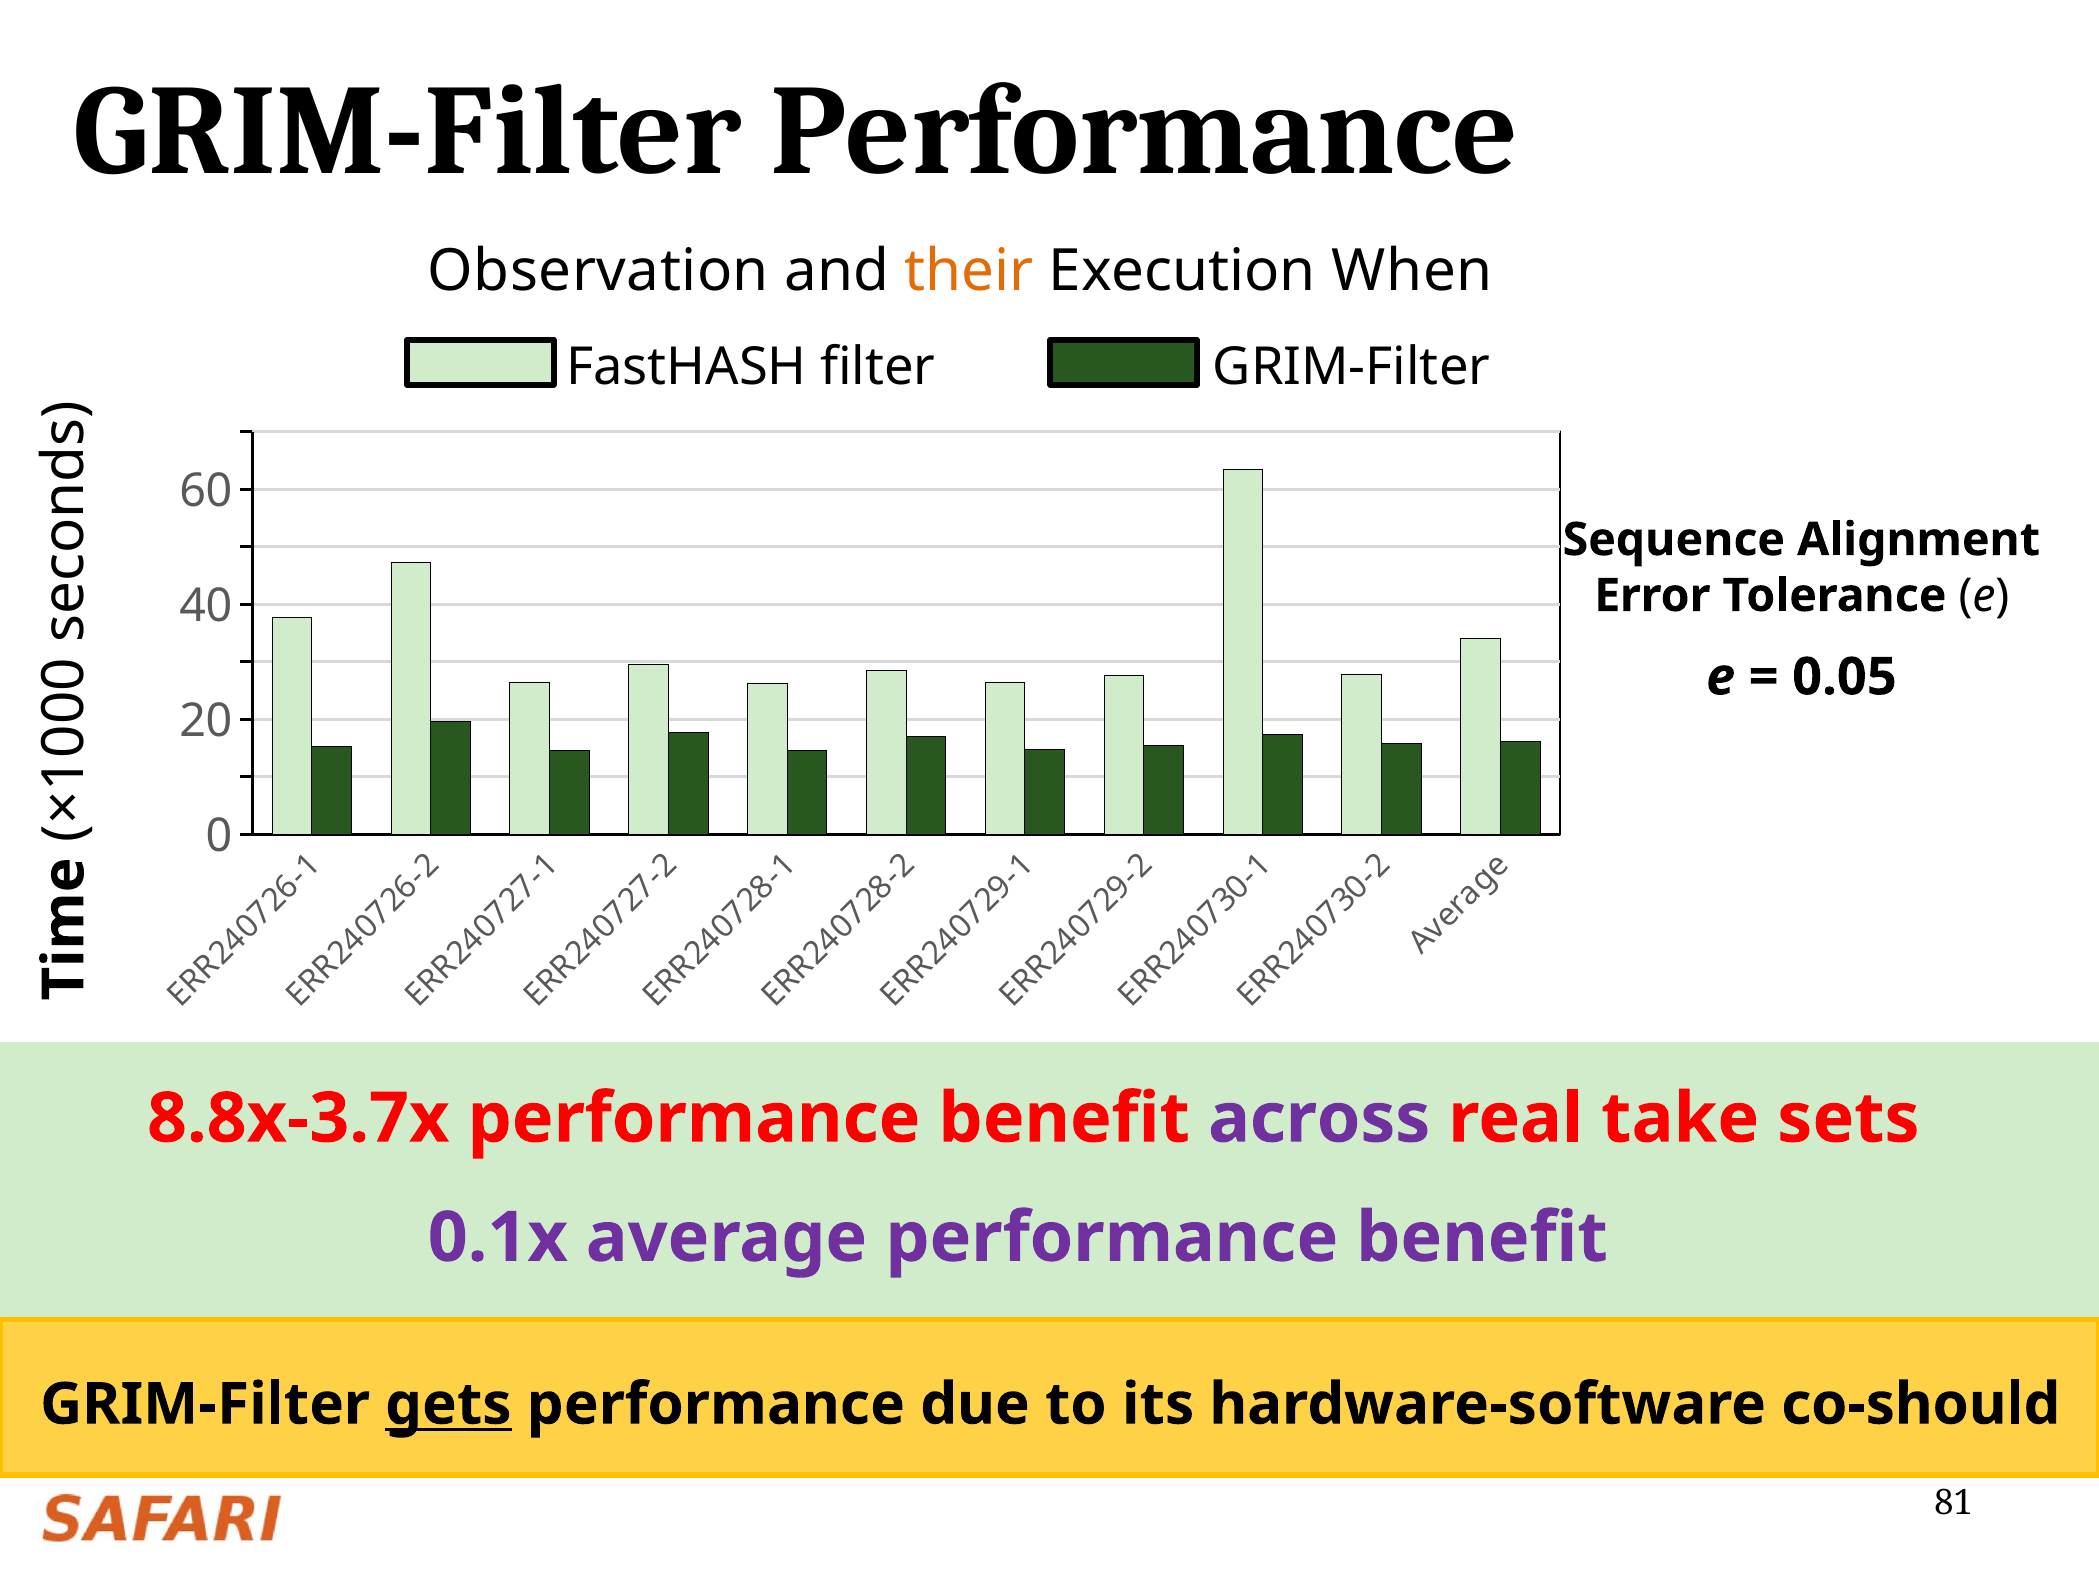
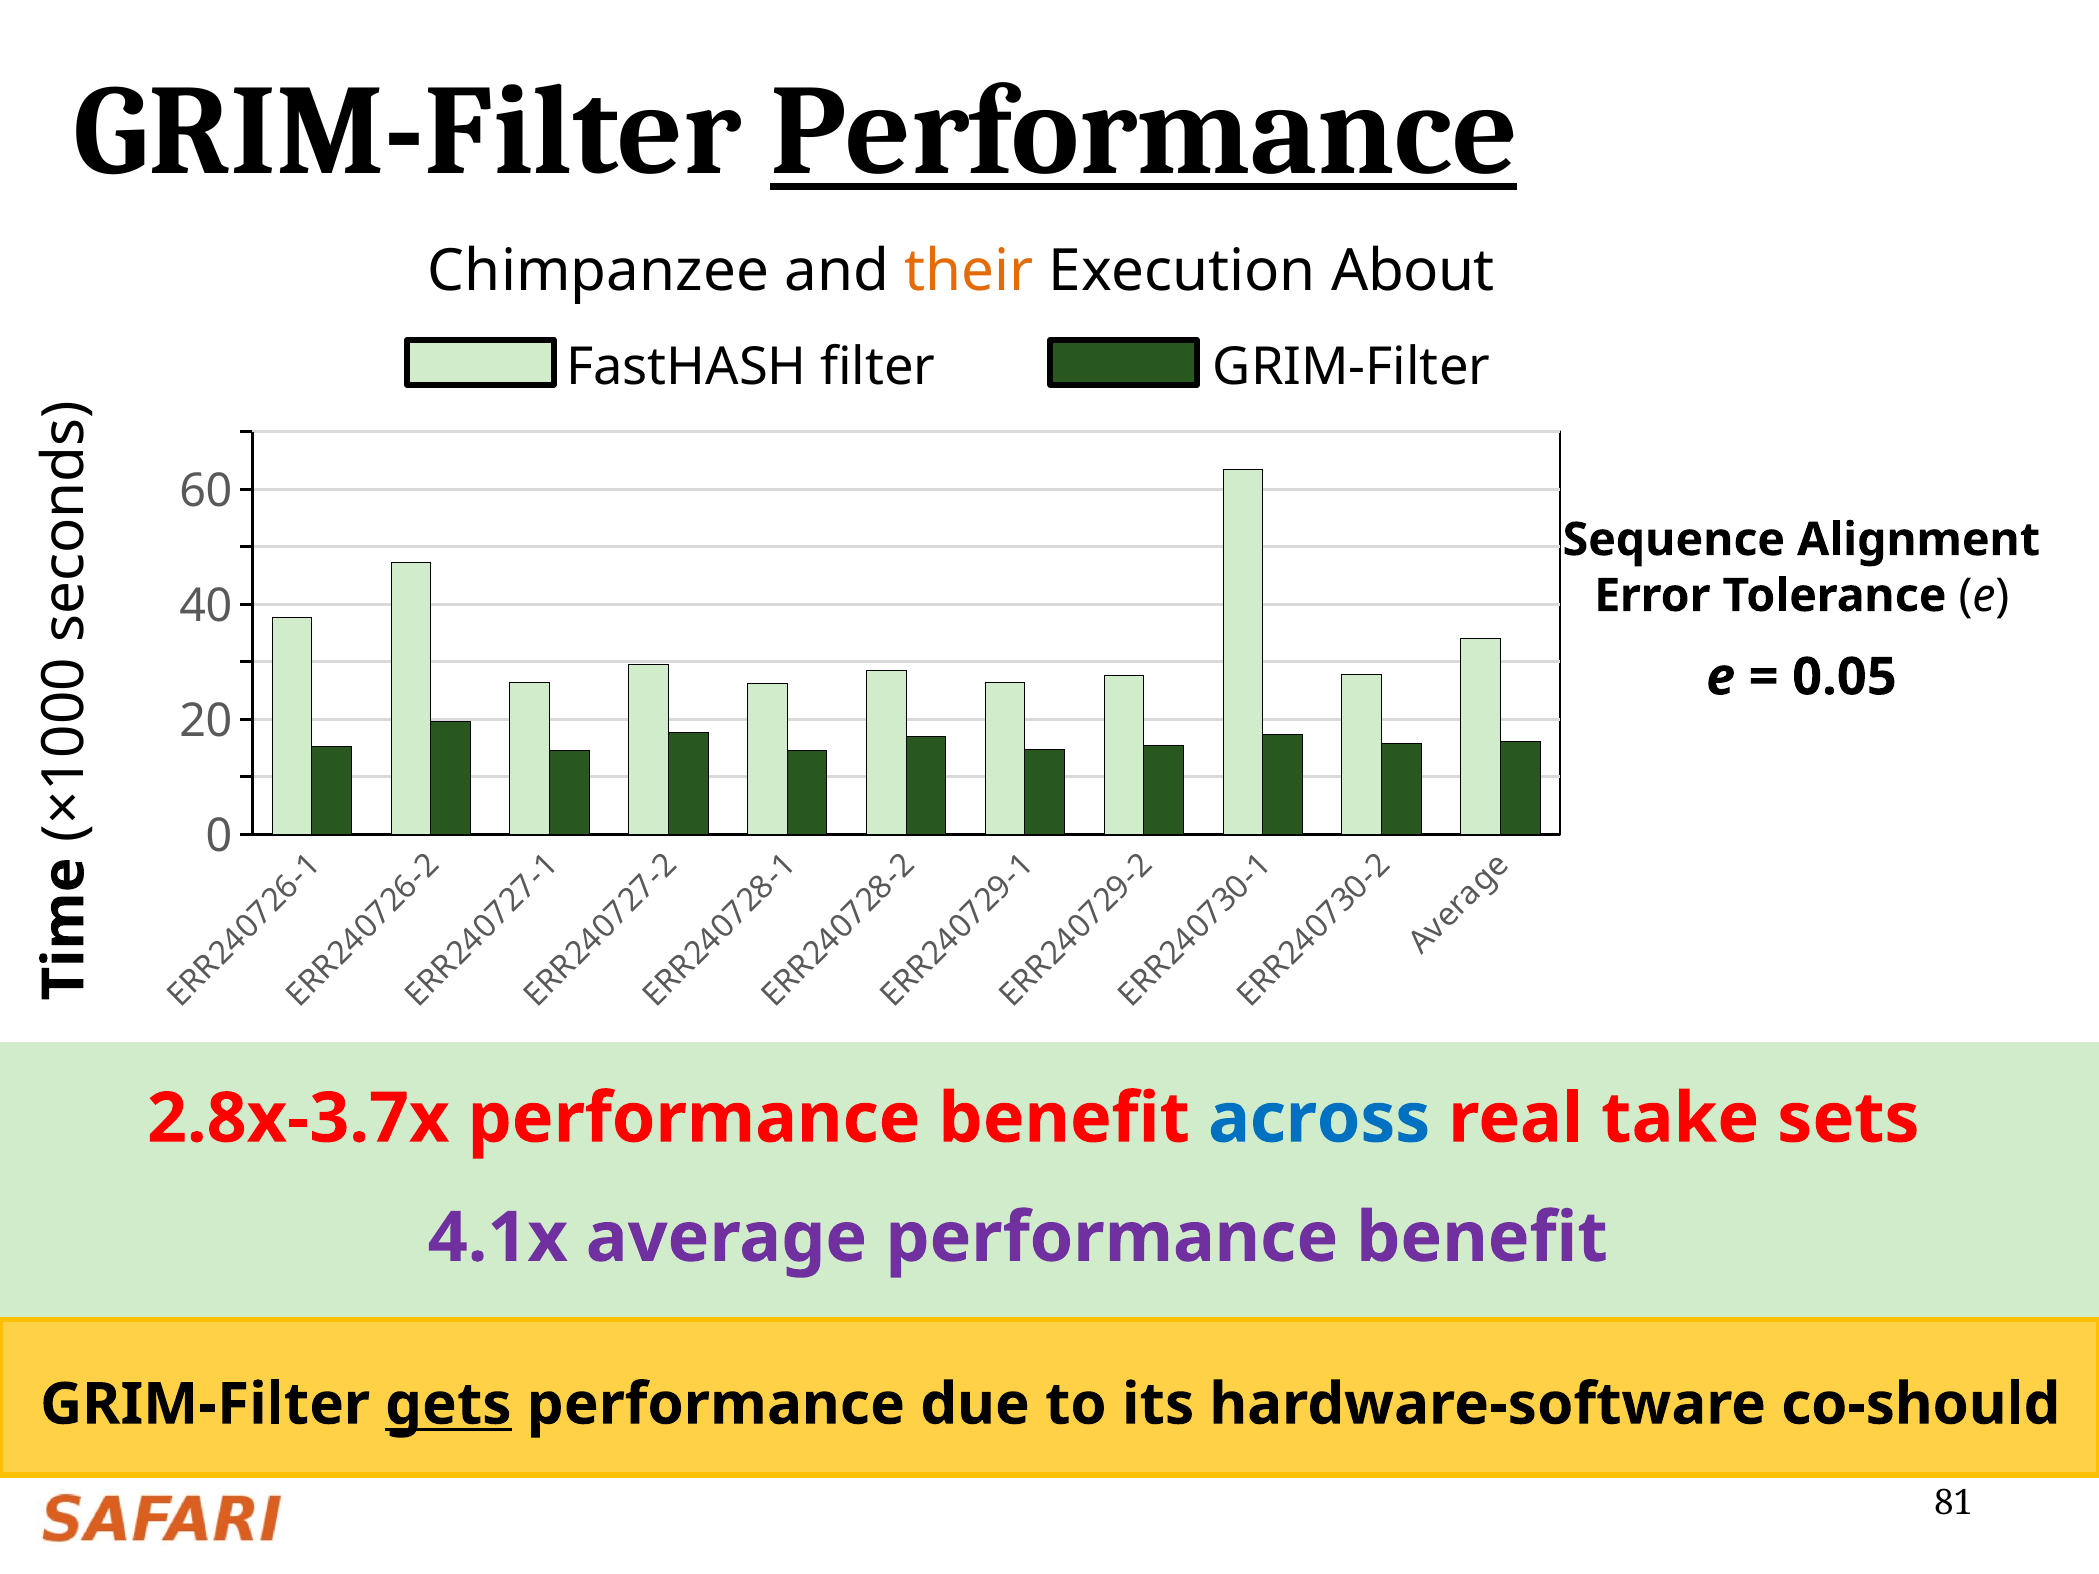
Performance at (1144, 131) underline: none -> present
Observation: Observation -> Chimpanzee
When: When -> About
8.8x-3.7x: 8.8x-3.7x -> 2.8x-3.7x
across colour: purple -> blue
0.1x: 0.1x -> 4.1x
